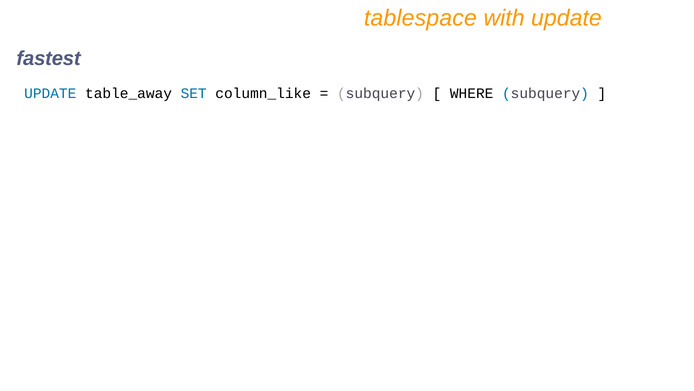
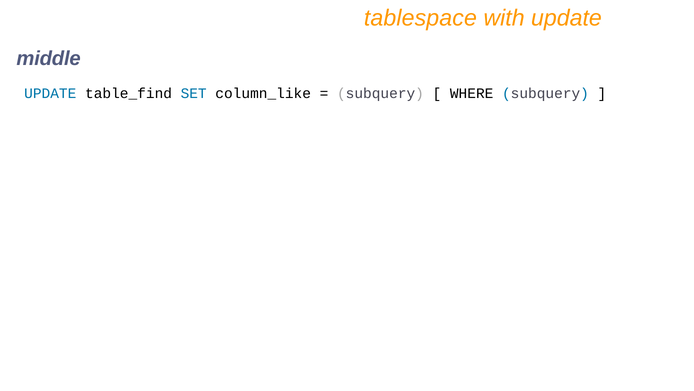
fastest: fastest -> middle
table_away: table_away -> table_find
